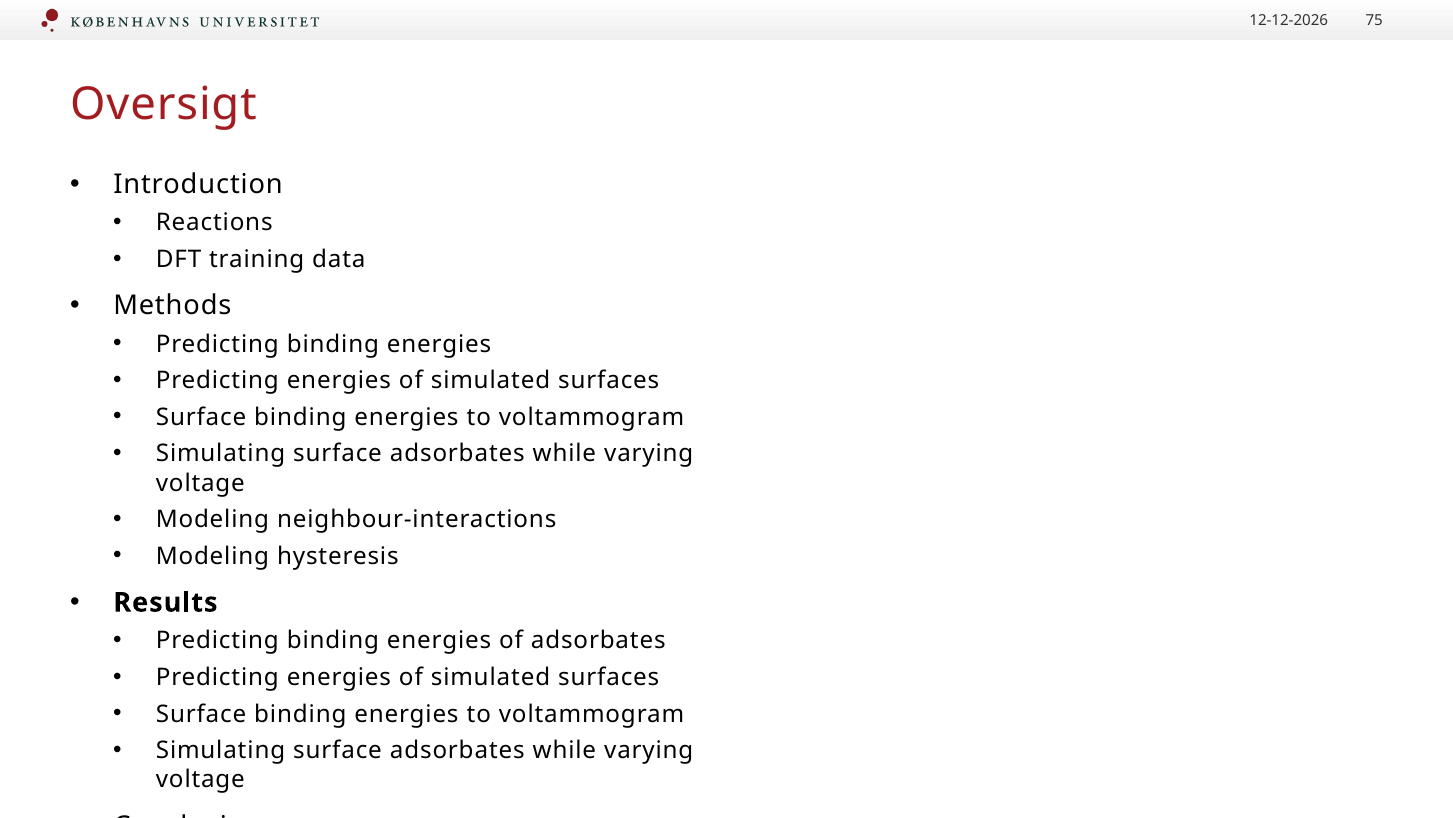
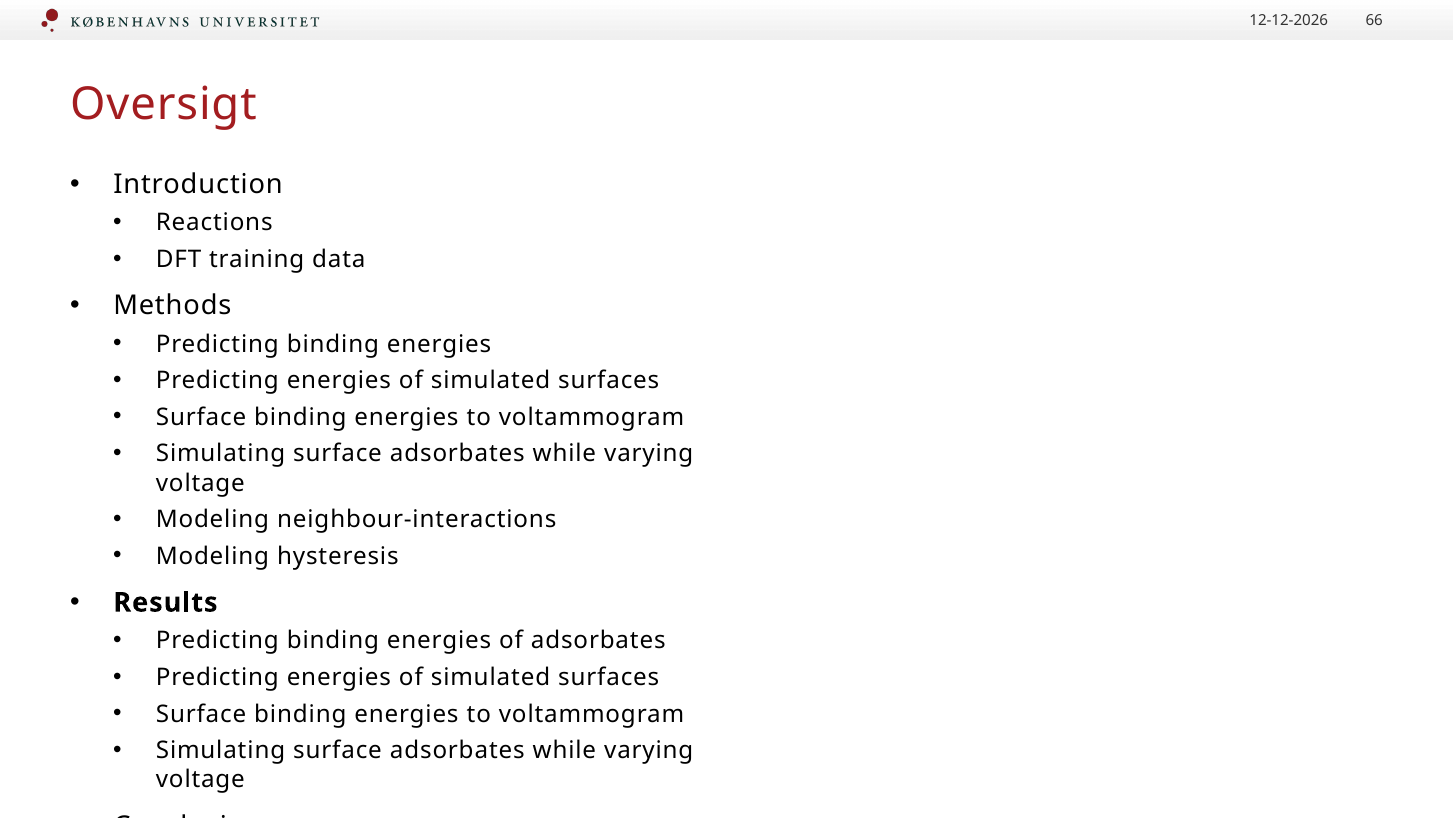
75: 75 -> 66
